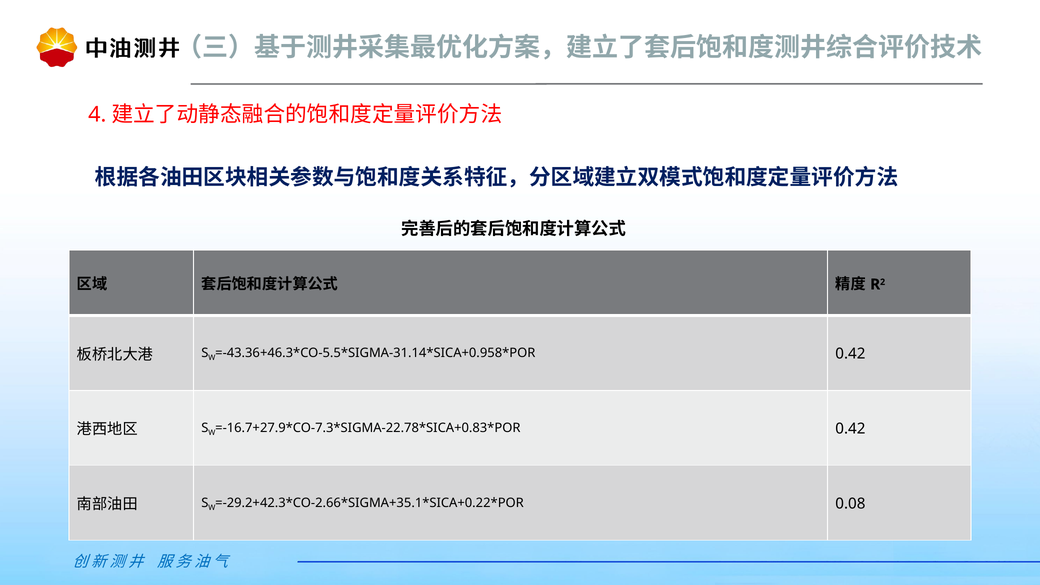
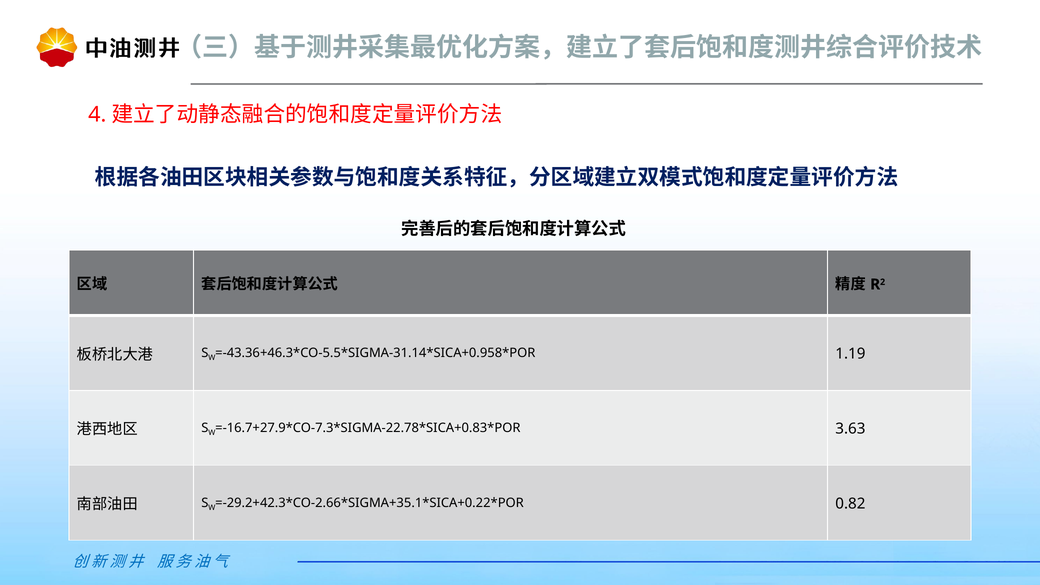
0.42 at (850, 354): 0.42 -> 1.19
0.42 at (850, 429): 0.42 -> 3.63
0.08: 0.08 -> 0.82
